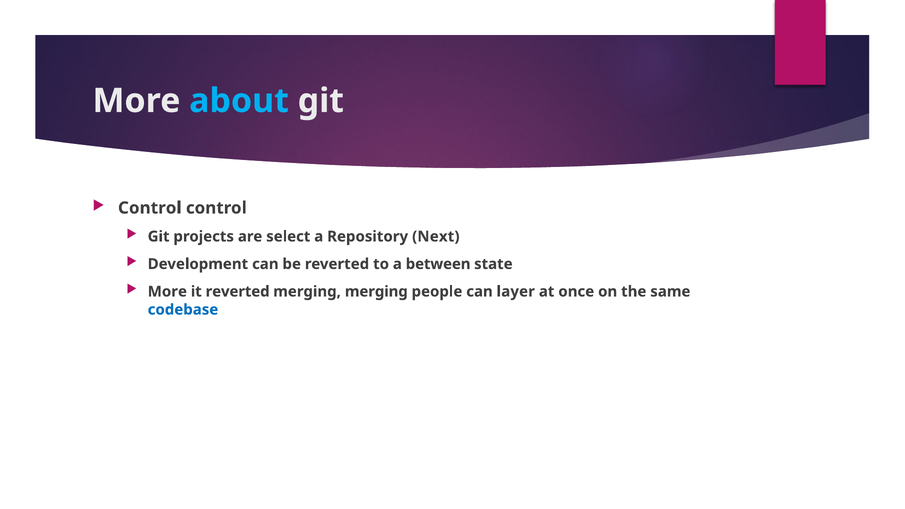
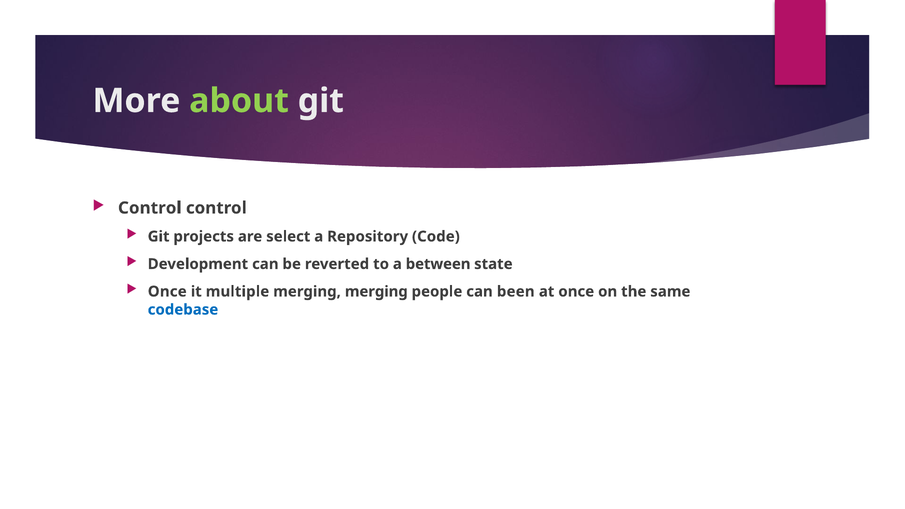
about colour: light blue -> light green
Next: Next -> Code
More at (167, 292): More -> Once
it reverted: reverted -> multiple
layer: layer -> been
